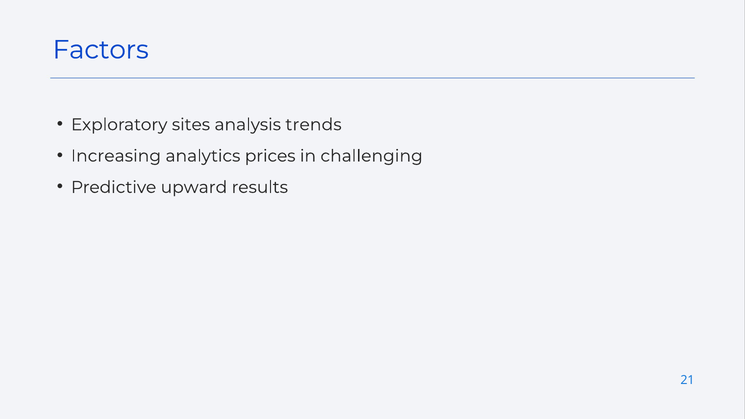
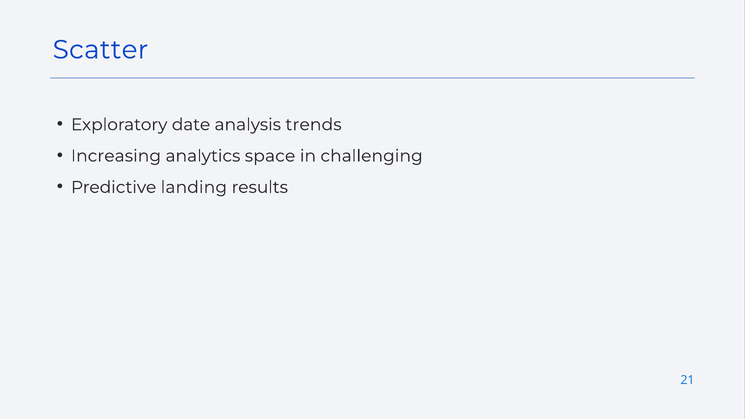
Factors: Factors -> Scatter
sites: sites -> date
prices: prices -> space
upward: upward -> landing
